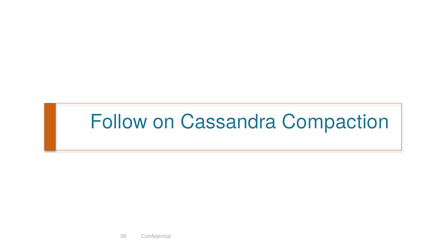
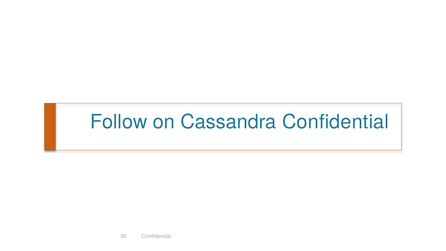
Cassandra Compaction: Compaction -> Confidential
